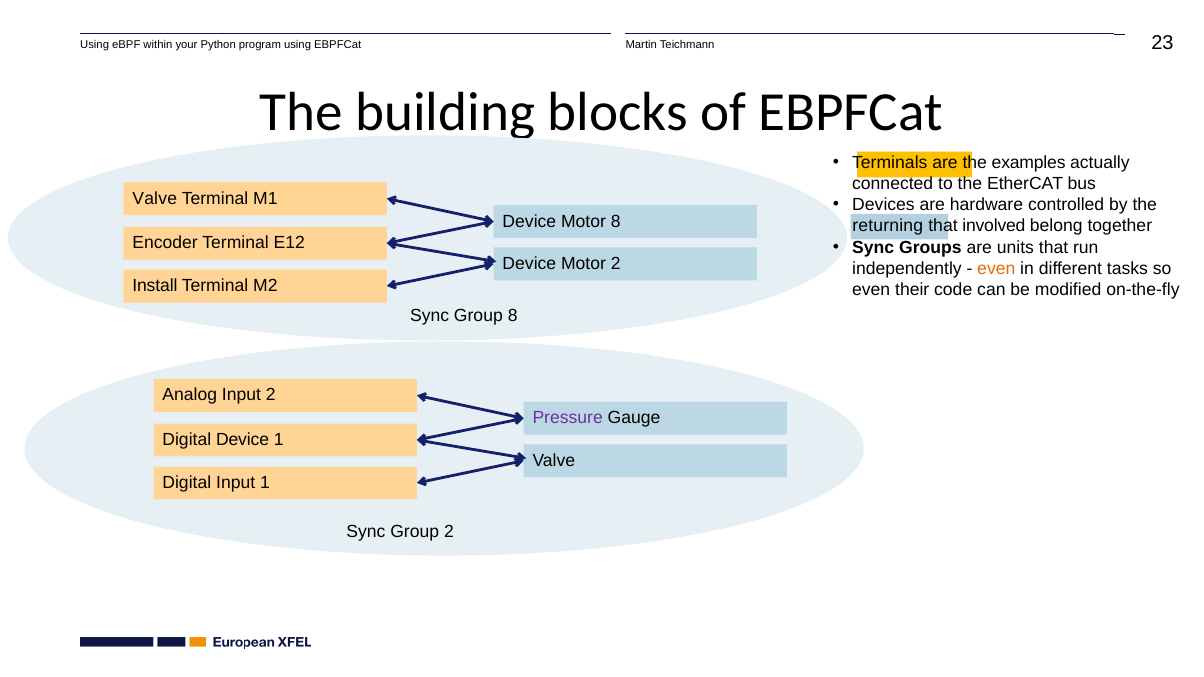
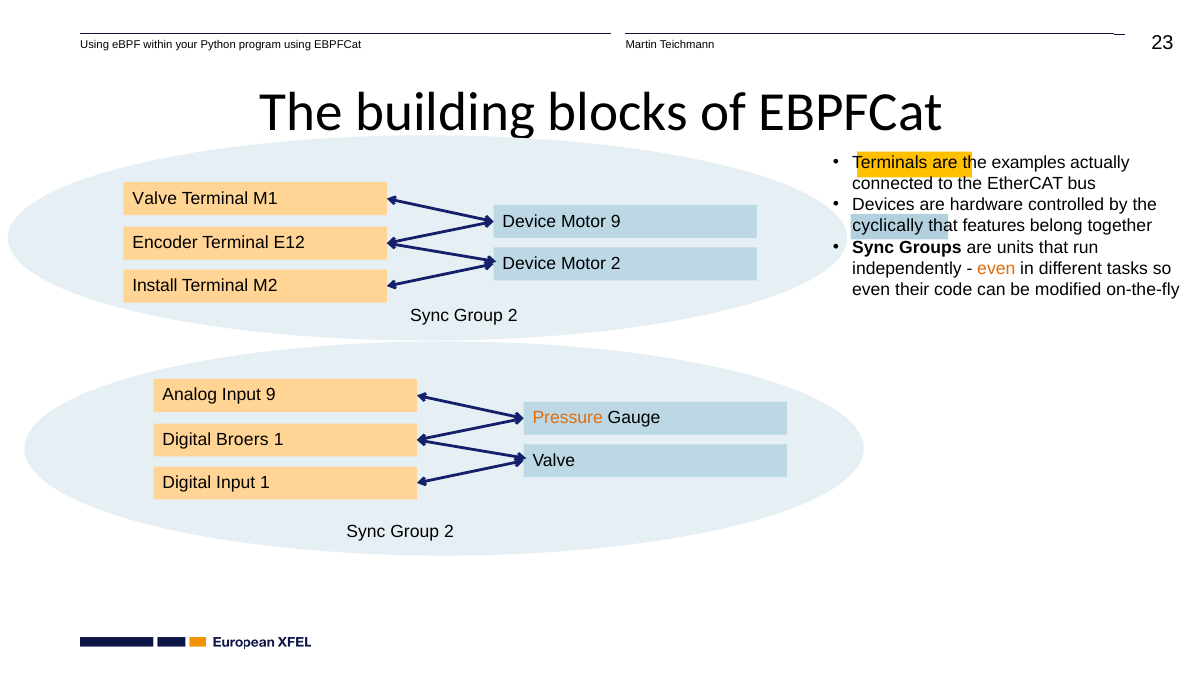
Motor 8: 8 -> 9
returning: returning -> cyclically
involved: involved -> features
8 at (513, 316): 8 -> 2
Input 2: 2 -> 9
Pressure colour: purple -> orange
Digital Device: Device -> Broers
